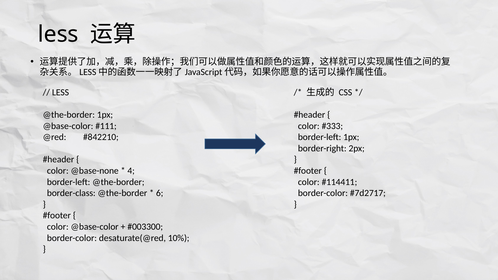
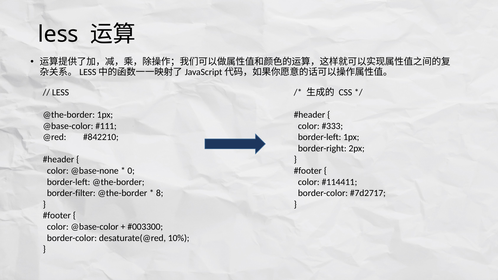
4: 4 -> 0
border-class: border-class -> border-filter
6: 6 -> 8
